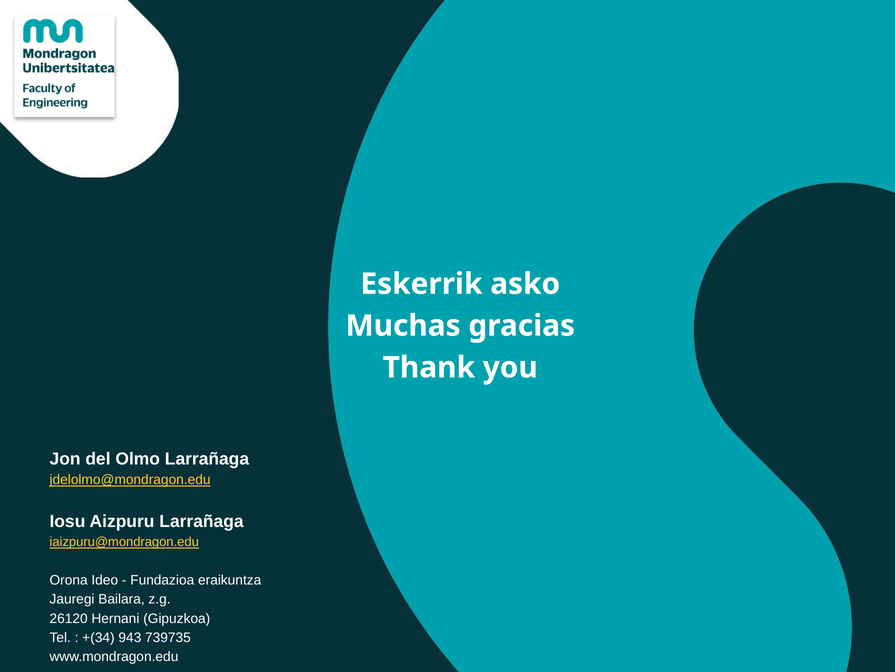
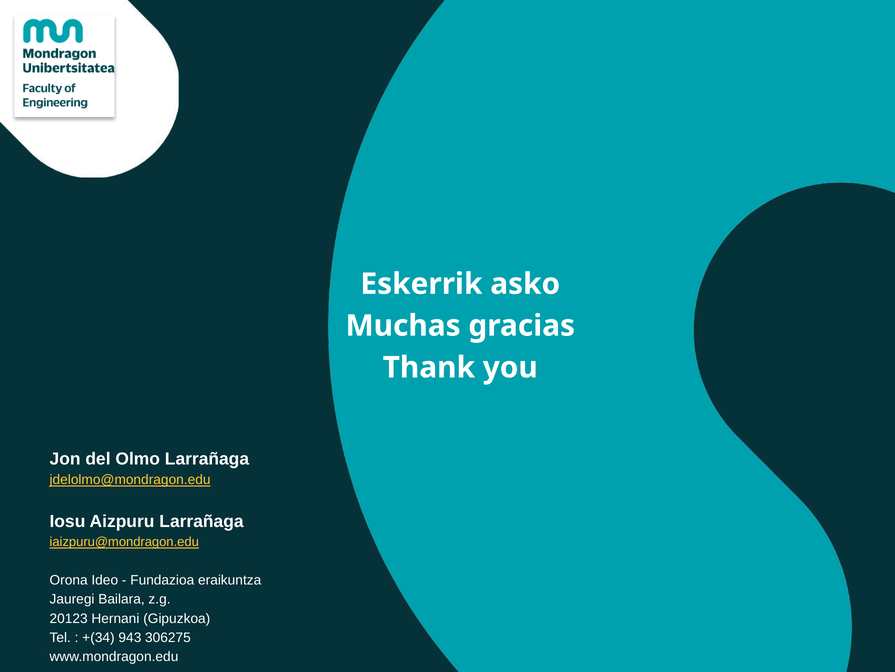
26120: 26120 -> 20123
739735: 739735 -> 306275
